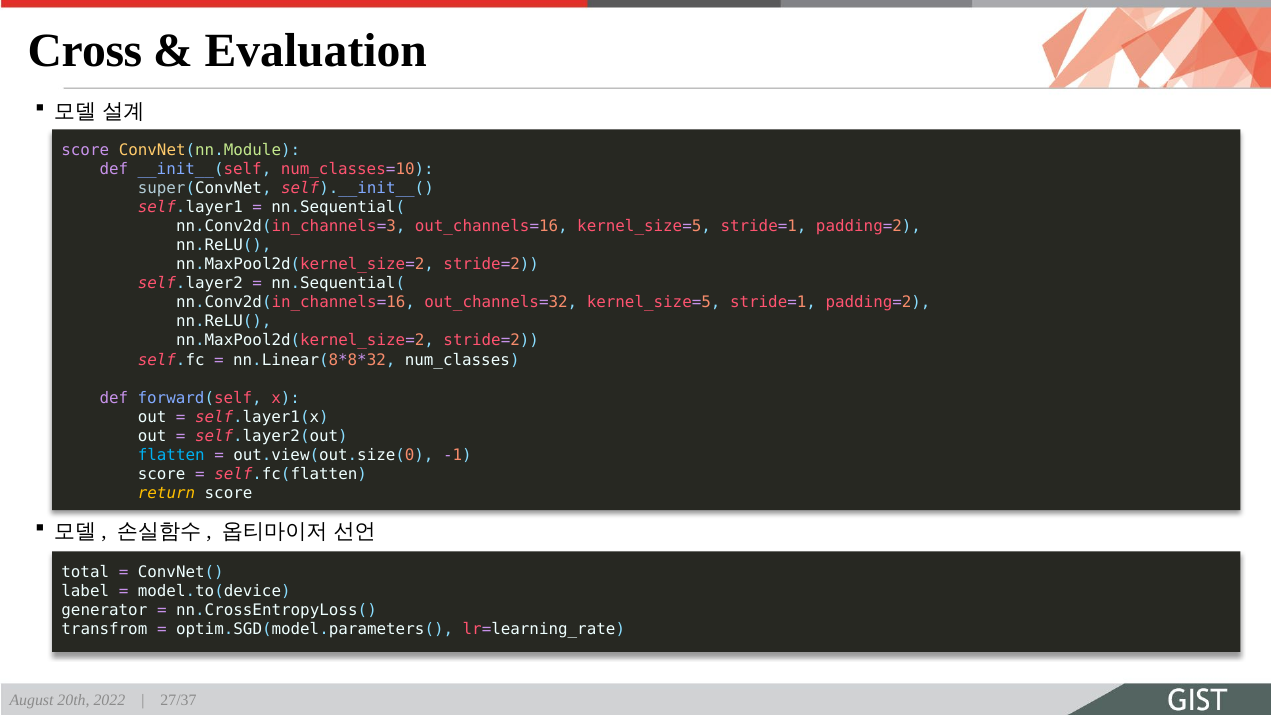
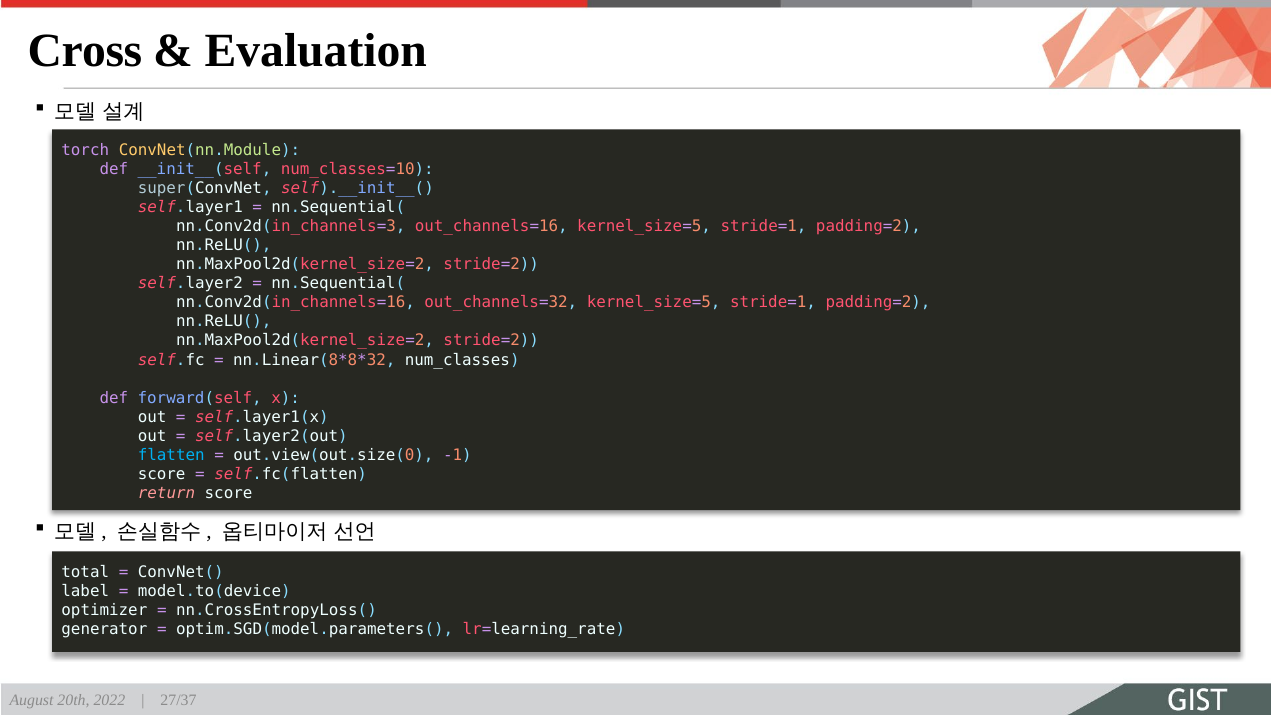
score at (85, 150): score -> torch
return colour: yellow -> pink
generator: generator -> optimizer
transfrom: transfrom -> generator
